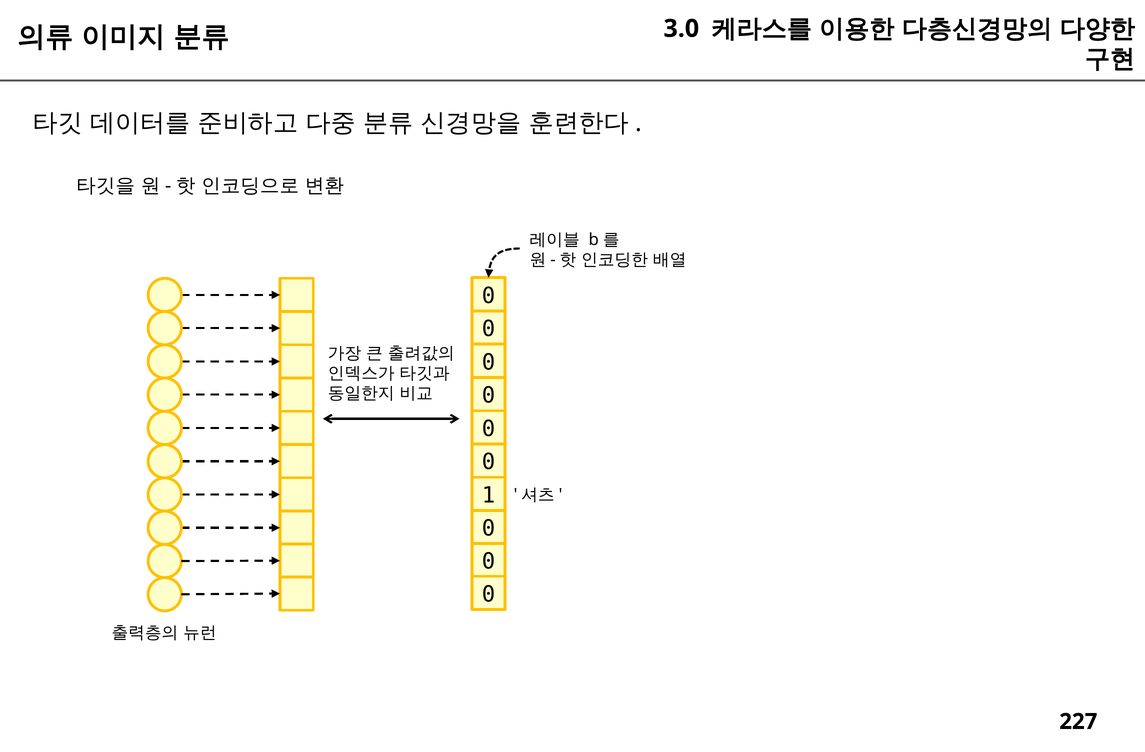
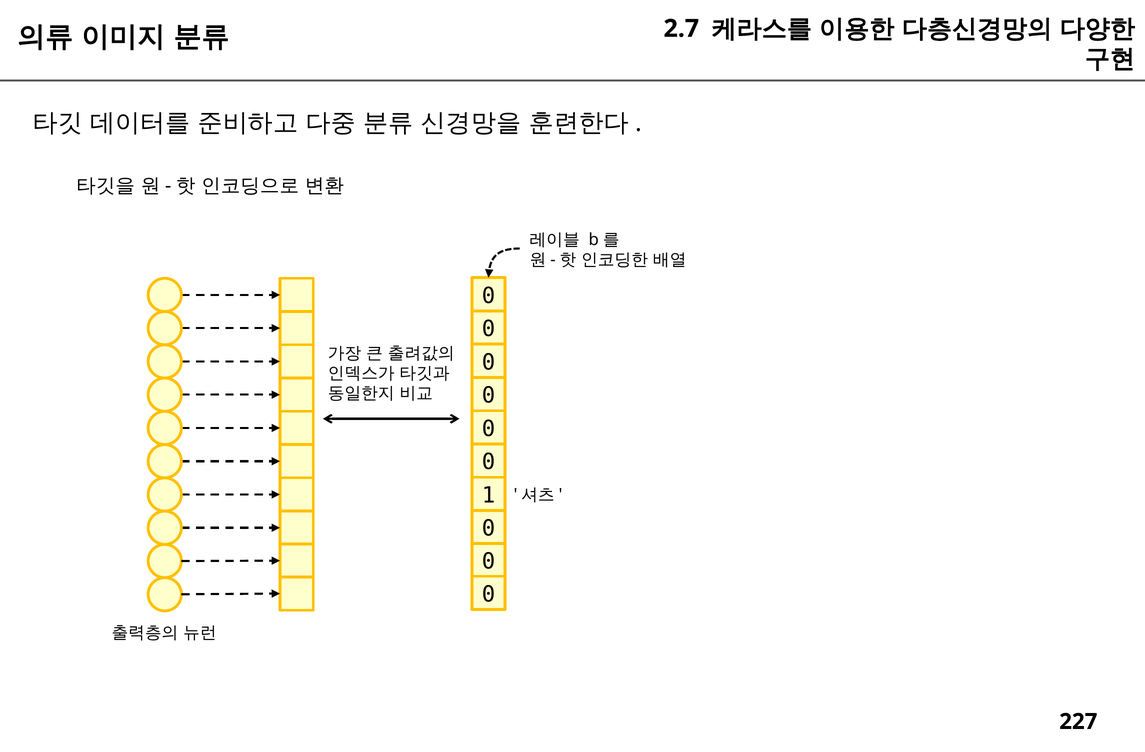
3.0: 3.0 -> 2.7
